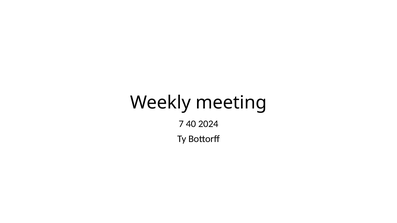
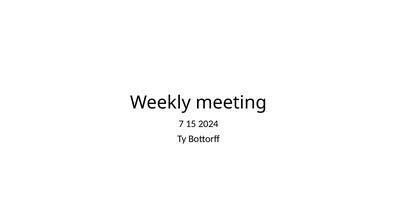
40: 40 -> 15
